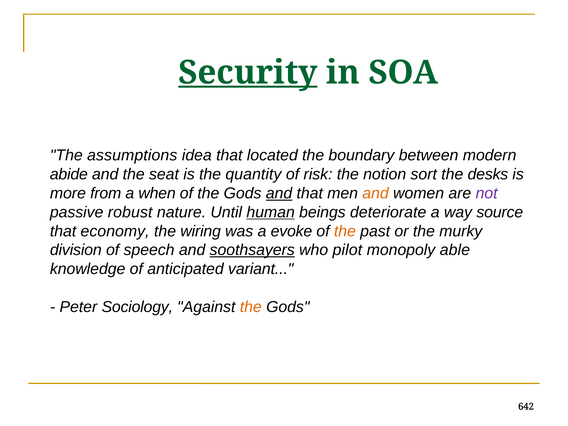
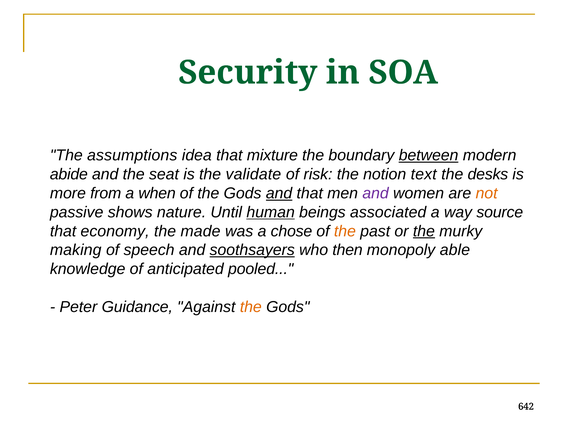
Security underline: present -> none
located: located -> mixture
between underline: none -> present
quantity: quantity -> validate
sort: sort -> text
and at (376, 193) colour: orange -> purple
not colour: purple -> orange
robust: robust -> shows
deteriorate: deteriorate -> associated
wiring: wiring -> made
evoke: evoke -> chose
the at (424, 231) underline: none -> present
division: division -> making
pilot: pilot -> then
variant: variant -> pooled
Sociology: Sociology -> Guidance
